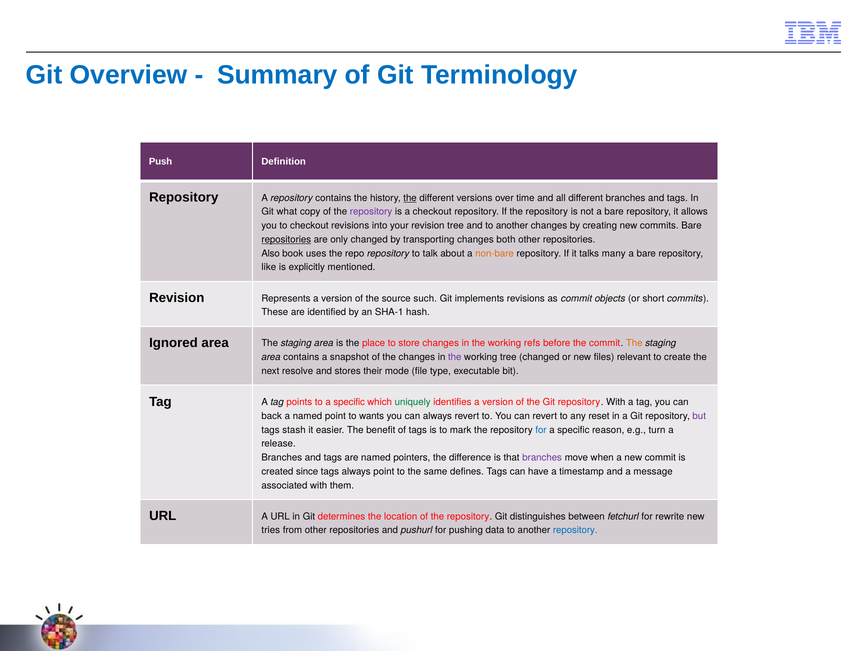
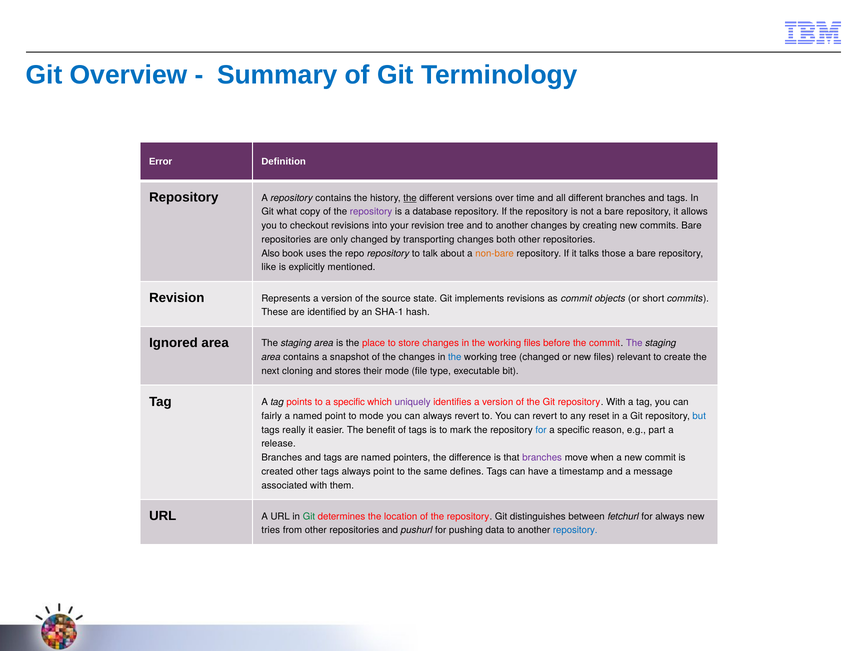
Push: Push -> Error
a checkout: checkout -> database
repositories at (286, 239) underline: present -> none
many: many -> those
such: such -> state
working refs: refs -> files
The at (634, 343) colour: orange -> purple
the at (455, 357) colour: purple -> blue
resolve: resolve -> cloning
uniquely colour: green -> purple
back: back -> fairly
to wants: wants -> mode
but colour: purple -> blue
stash: stash -> really
turn: turn -> part
created since: since -> other
Git at (309, 516) colour: black -> green
for rewrite: rewrite -> always
